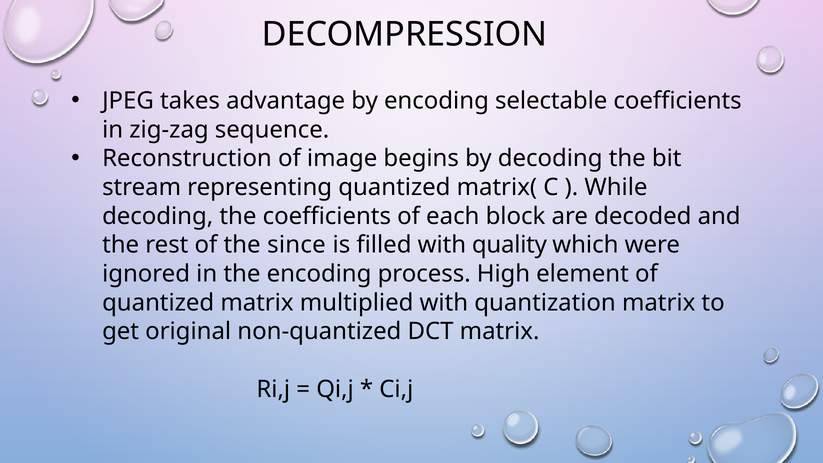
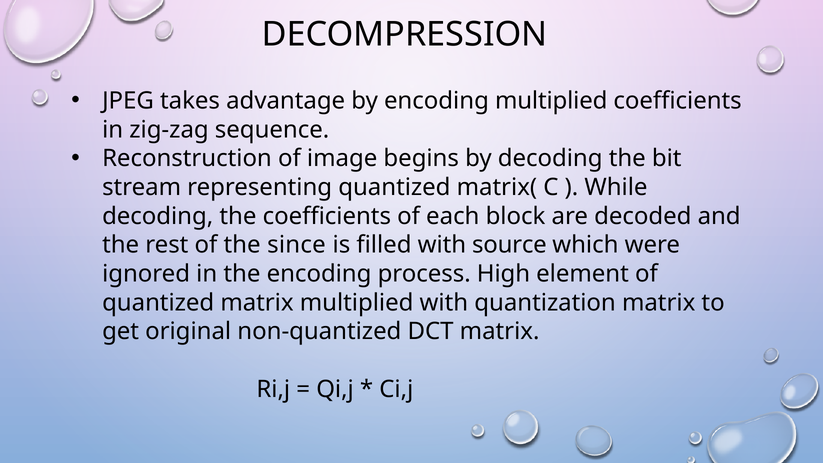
encoding selectable: selectable -> multiplied
quality: quality -> source
